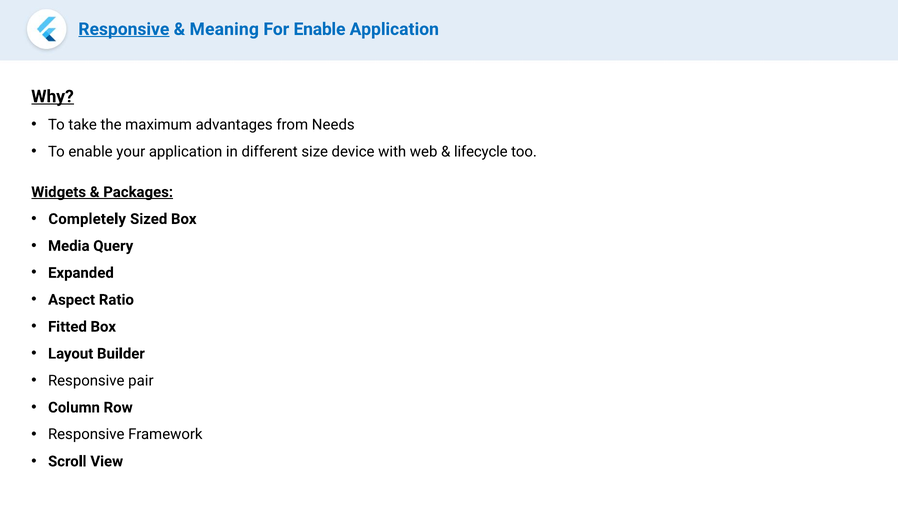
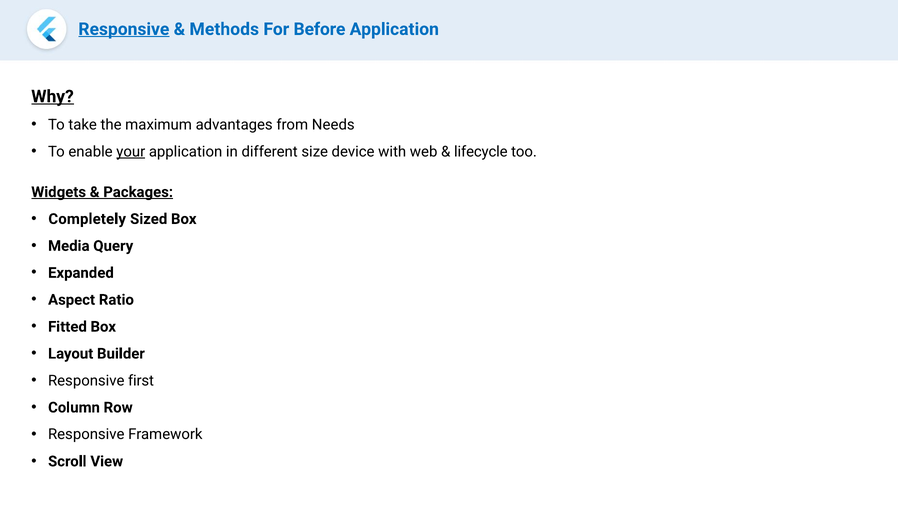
Meaning: Meaning -> Methods
For Enable: Enable -> Before
your underline: none -> present
pair: pair -> first
